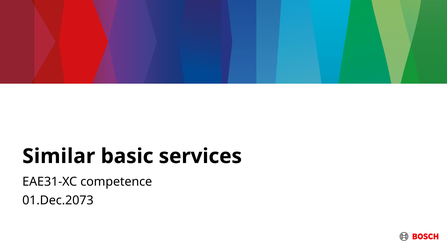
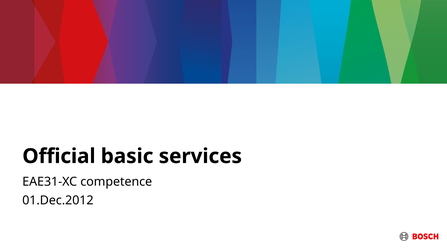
Similar: Similar -> Official
01.Dec.2073: 01.Dec.2073 -> 01.Dec.2012
